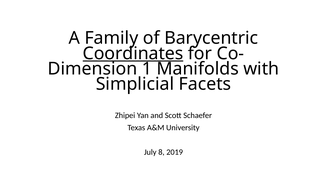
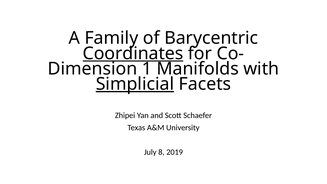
Simplicial underline: none -> present
